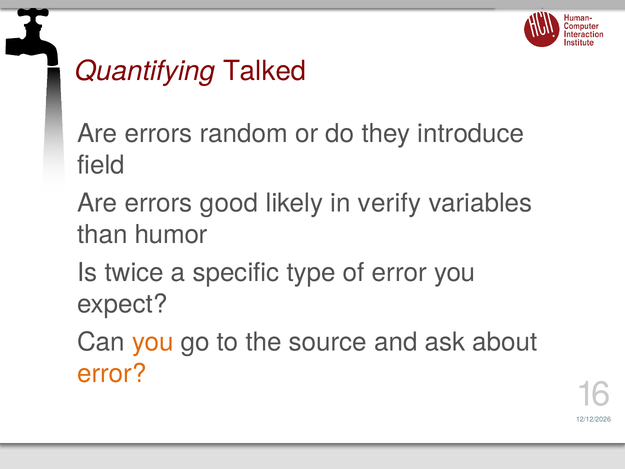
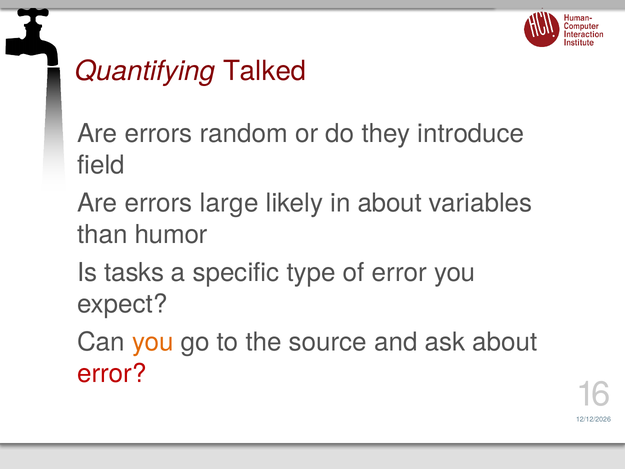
good: good -> large
in verify: verify -> about
twice: twice -> tasks
error at (112, 373) colour: orange -> red
